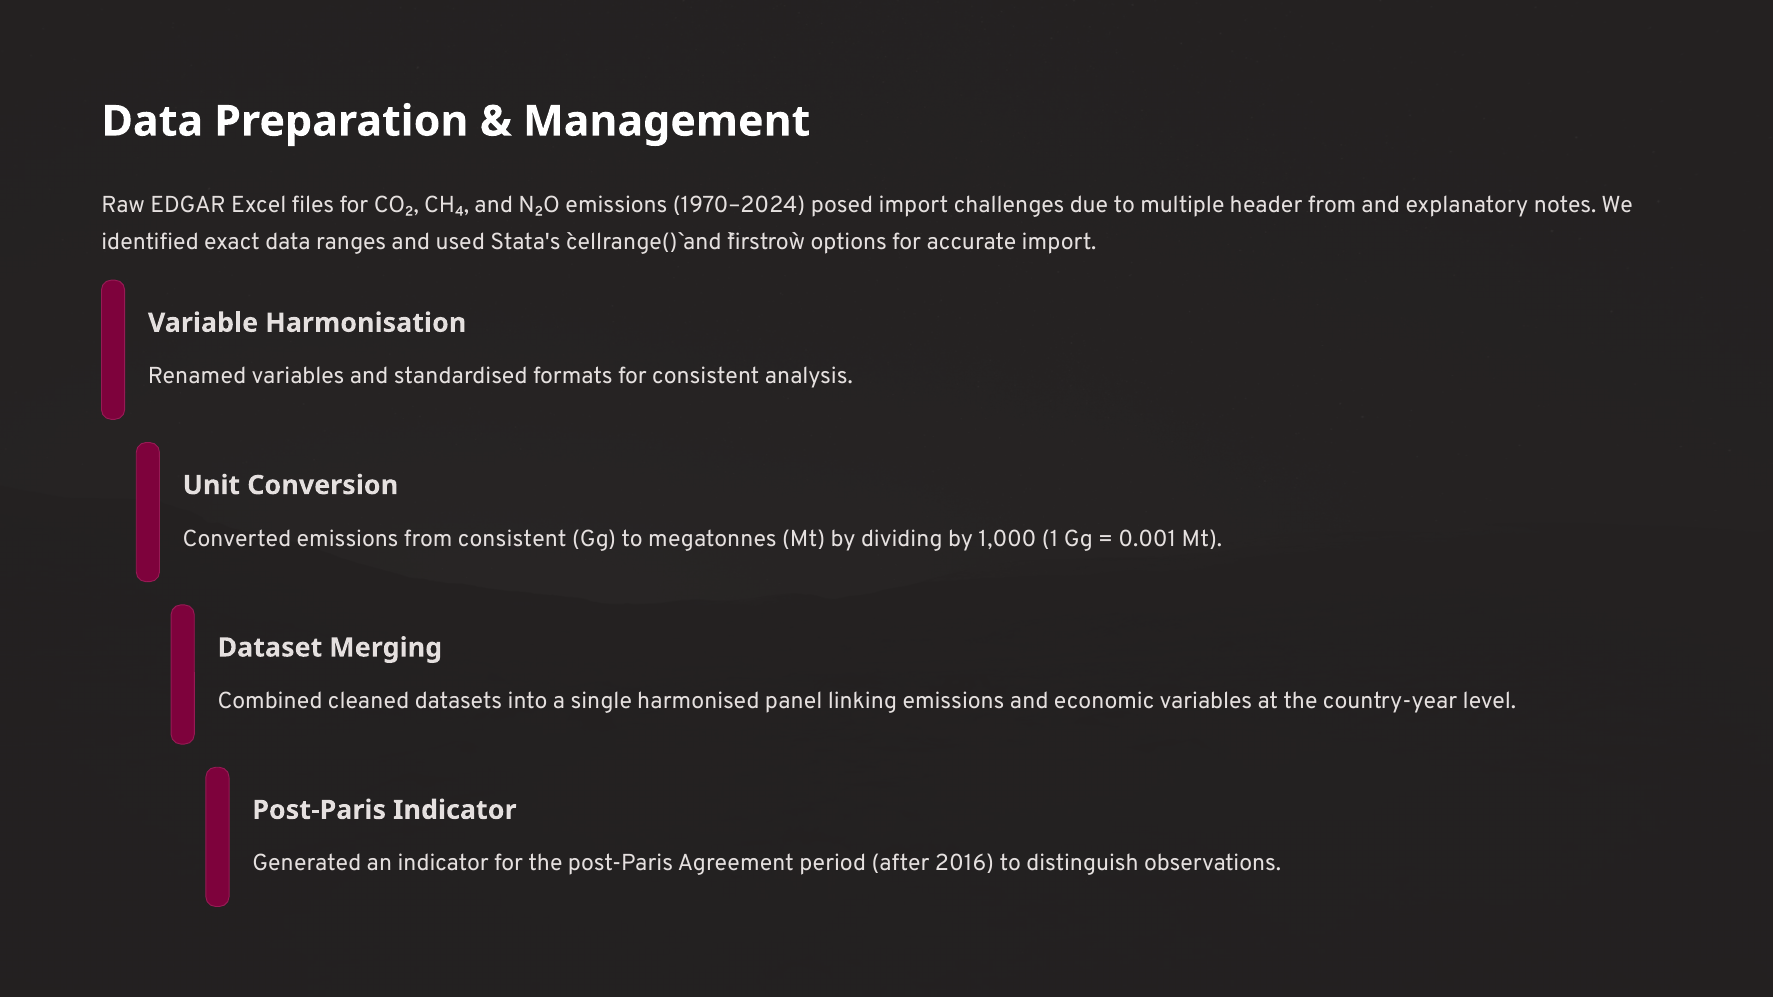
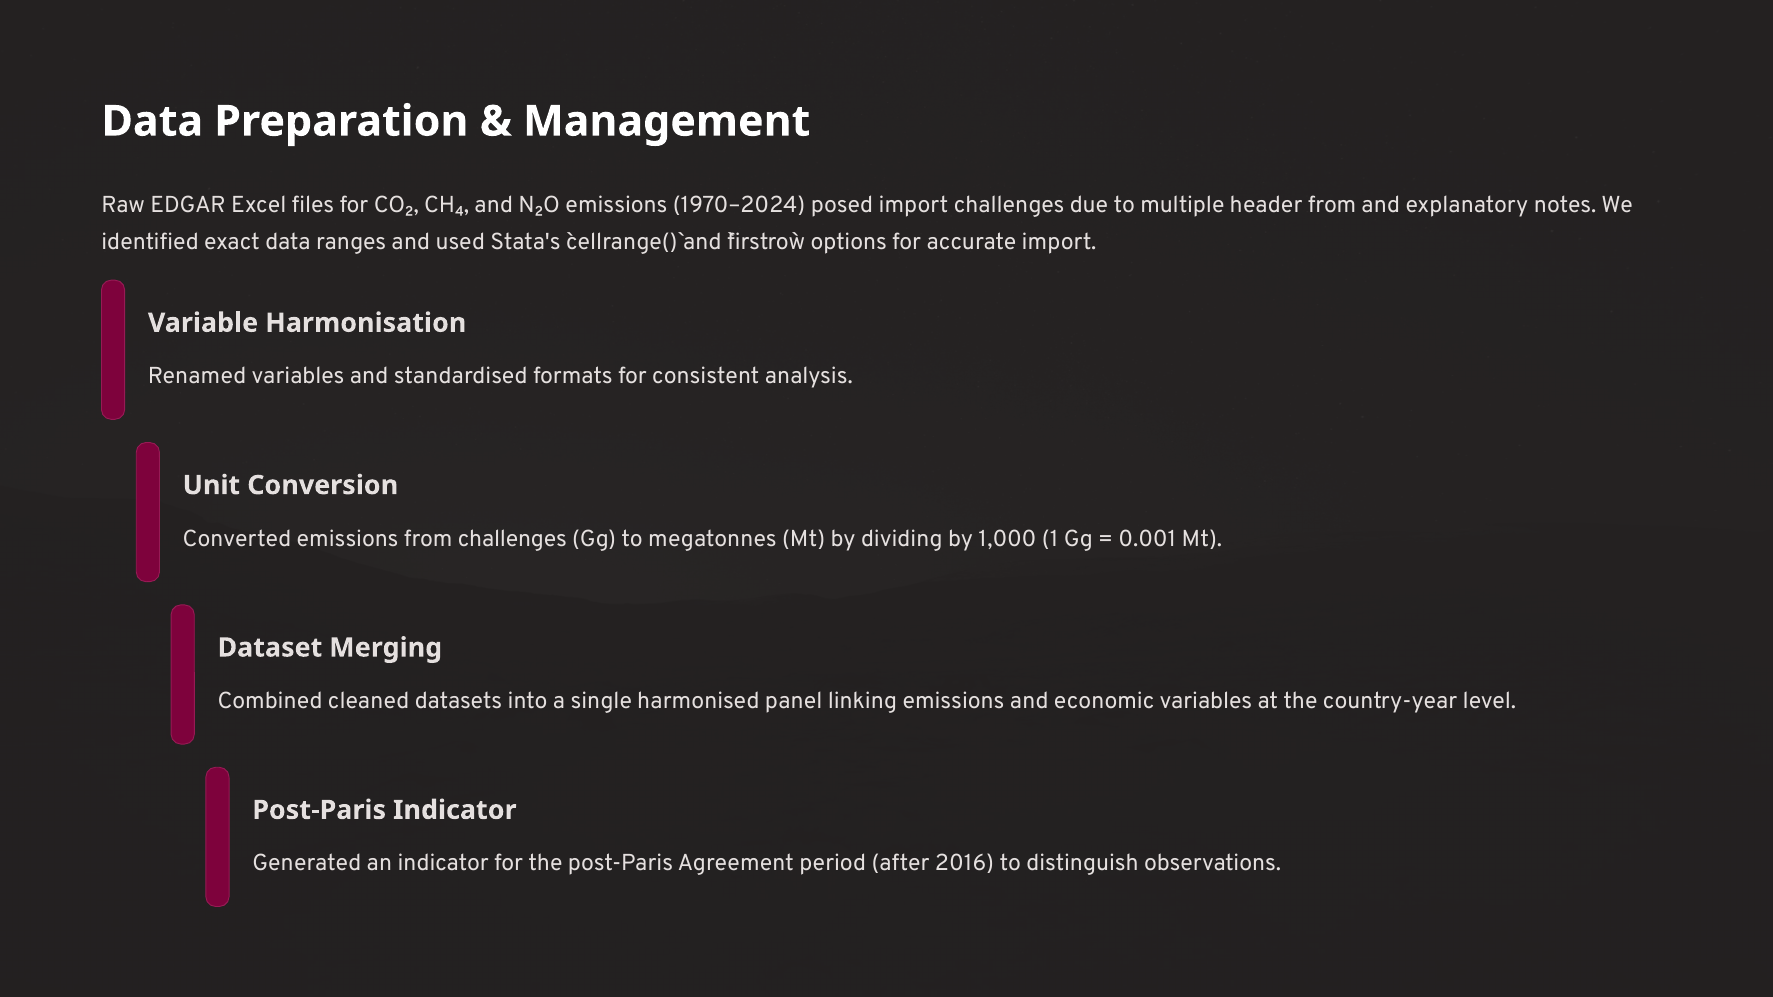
from consistent: consistent -> challenges
